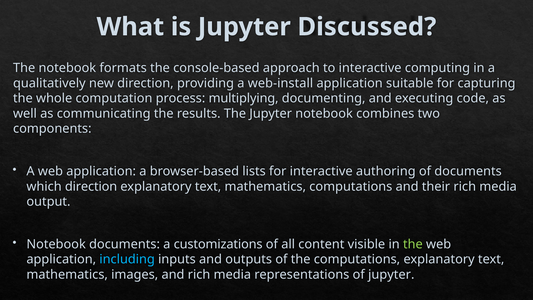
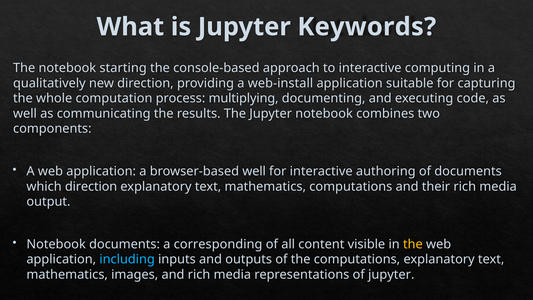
Discussed: Discussed -> Keywords
formats: formats -> starting
browser-based lists: lists -> well
customizations: customizations -> corresponding
the at (413, 244) colour: light green -> yellow
